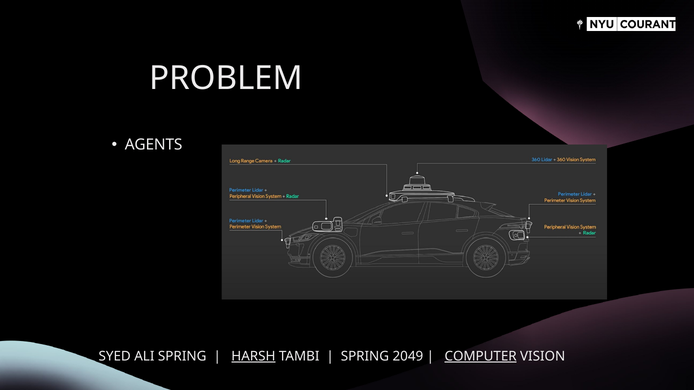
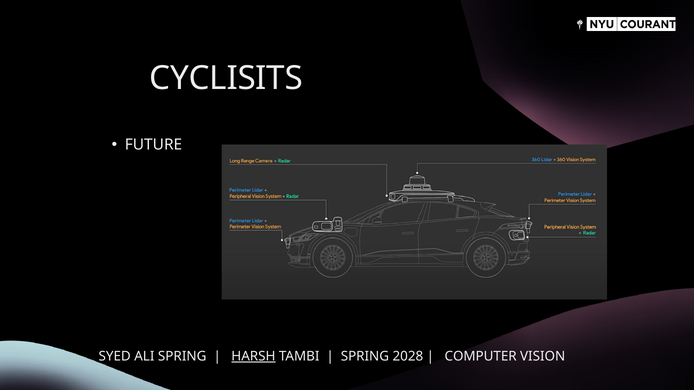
PROBLEM: PROBLEM -> CYCLISITS
AGENTS: AGENTS -> FUTURE
2049: 2049 -> 2028
COMPUTER underline: present -> none
